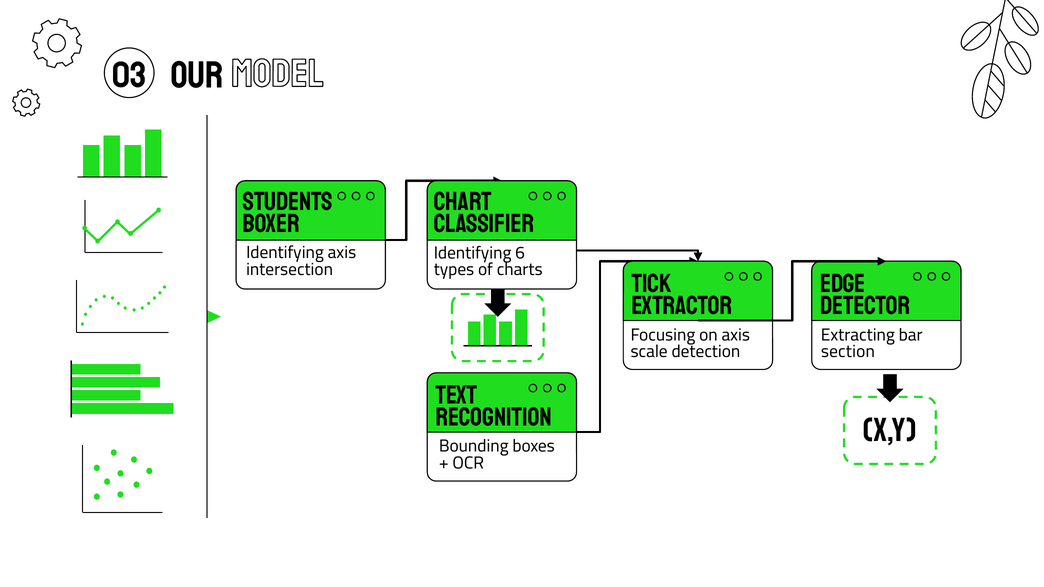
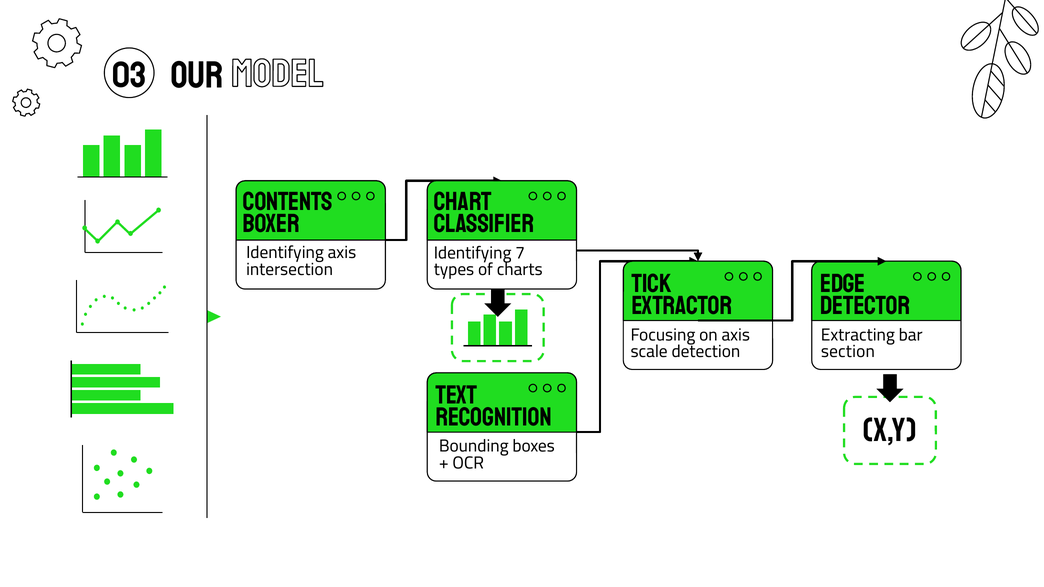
STUDENTS: STUDENTS -> CONTENTS
6: 6 -> 7
